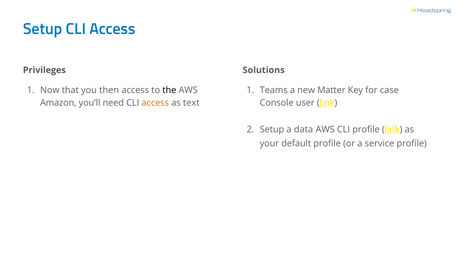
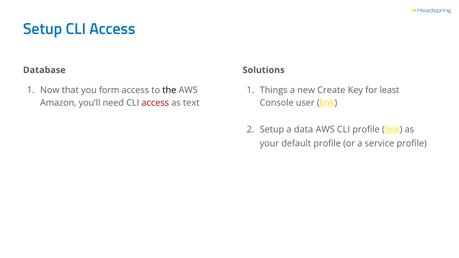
Privileges: Privileges -> Database
then: then -> form
Teams: Teams -> Things
Matter: Matter -> Create
case: case -> least
access at (155, 103) colour: orange -> red
